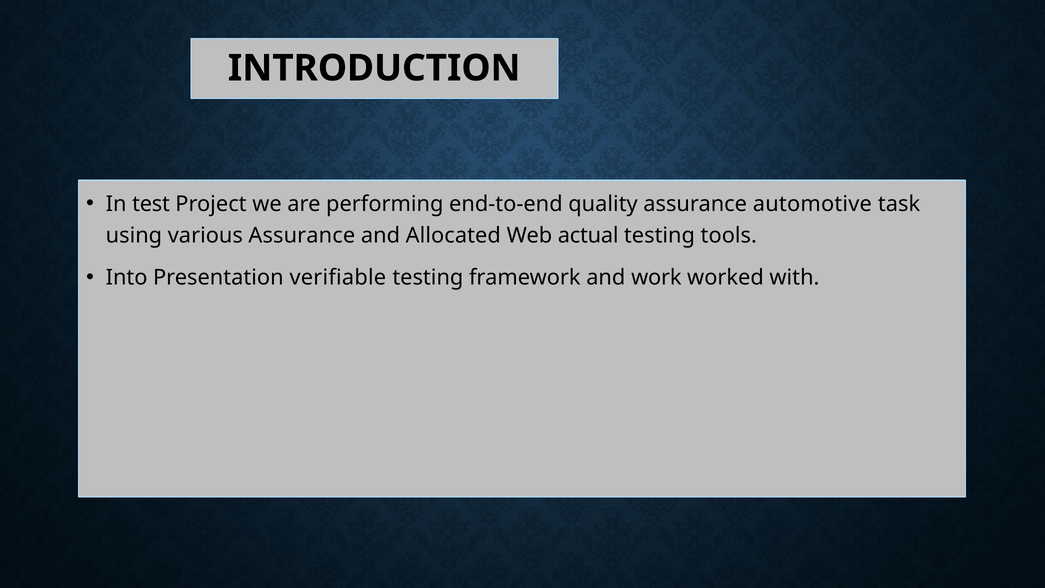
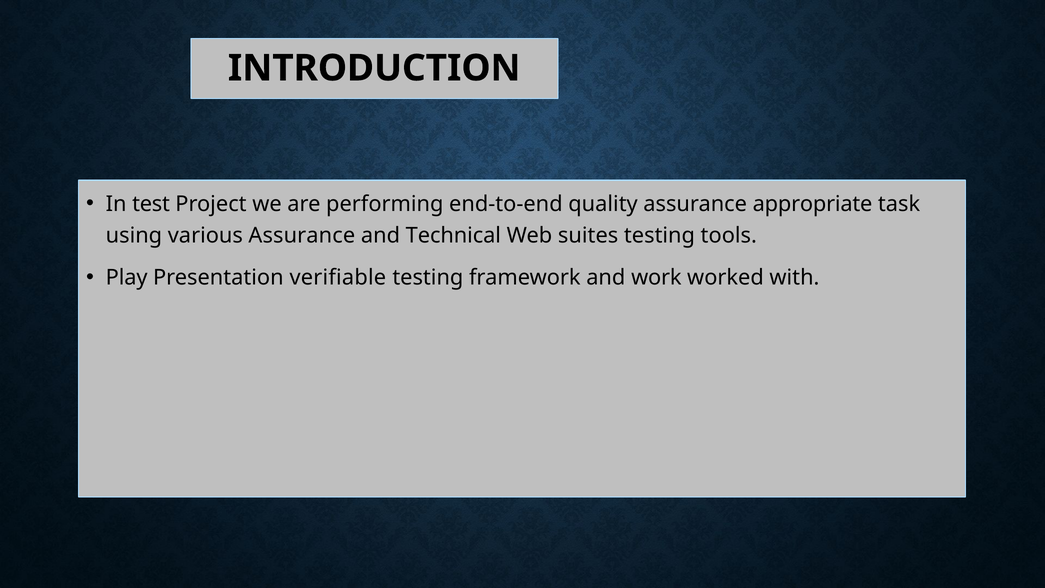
automotive: automotive -> appropriate
Allocated: Allocated -> Technical
actual: actual -> suites
Into: Into -> Play
